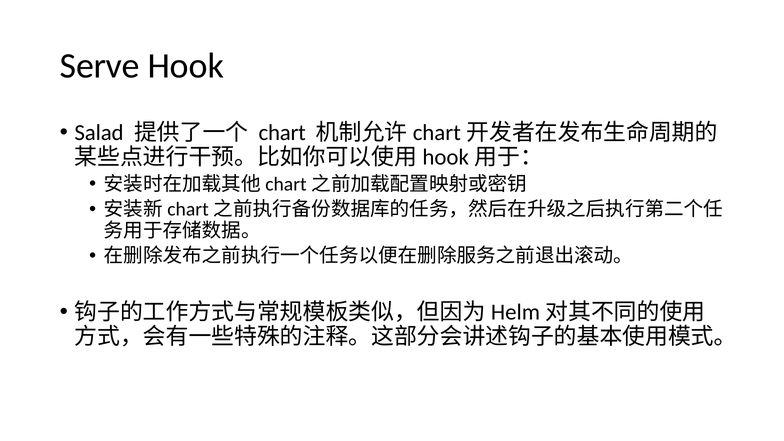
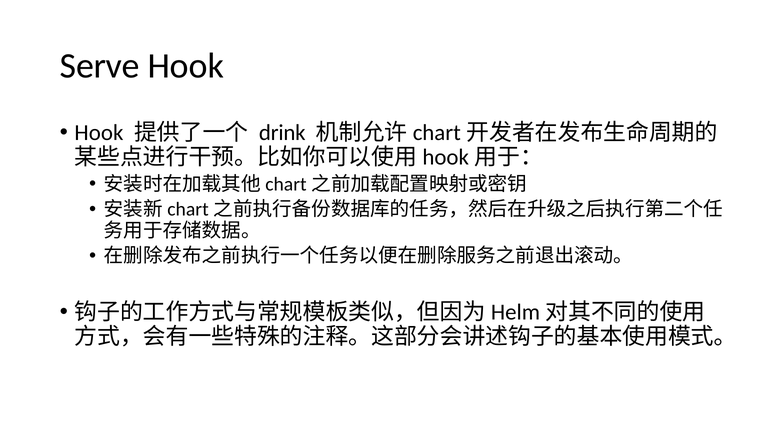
Salad at (99, 133): Salad -> Hook
chart: chart -> drink
